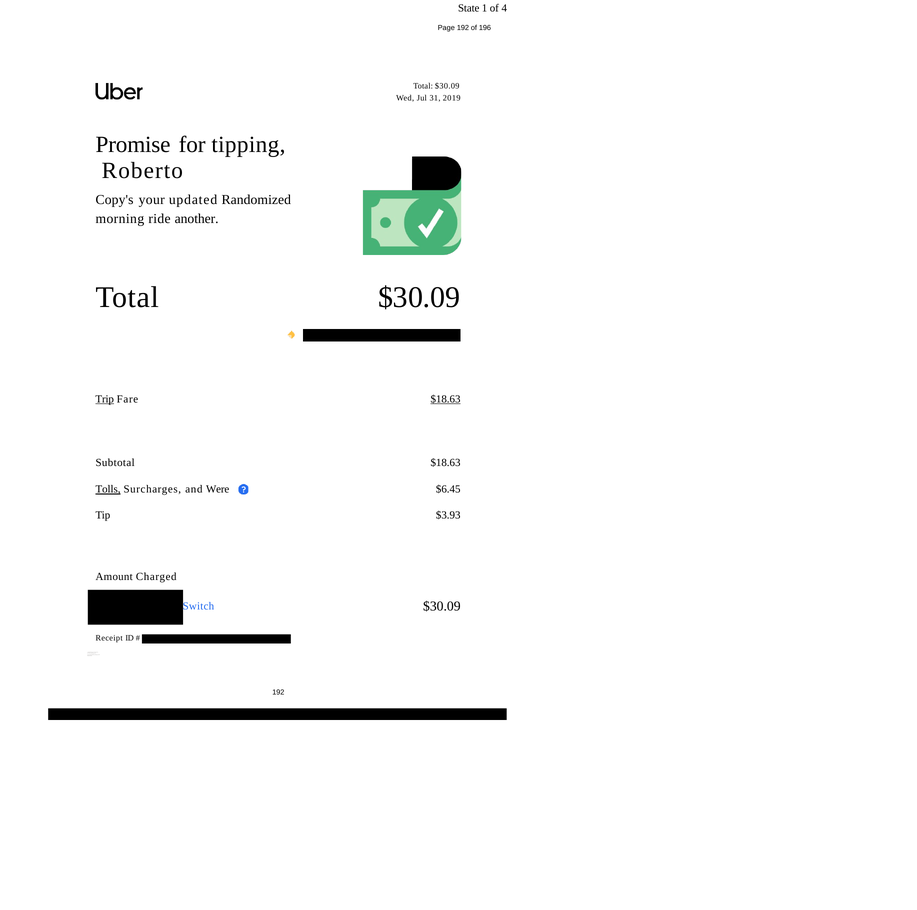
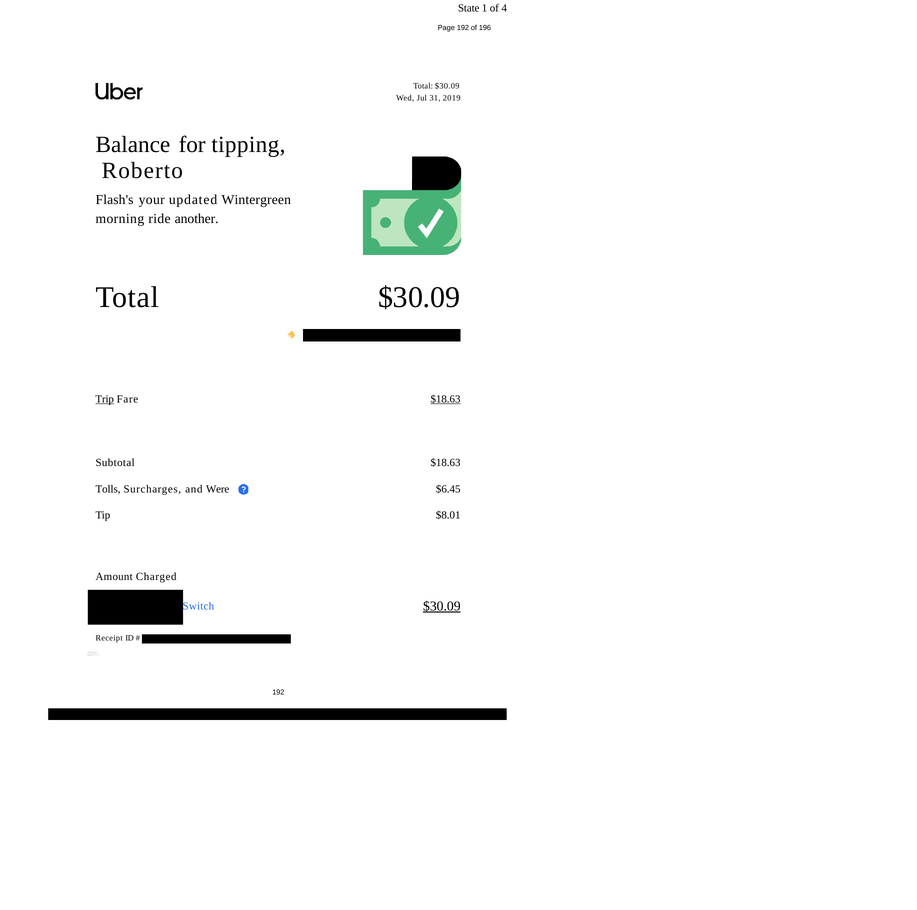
Promise: Promise -> Balance
Copy's: Copy's -> Flash's
Randomized: Randomized -> Wintergreen
Tolls underline: present -> none
$3.93: $3.93 -> $8.01
$30.09 at (442, 607) underline: none -> present
